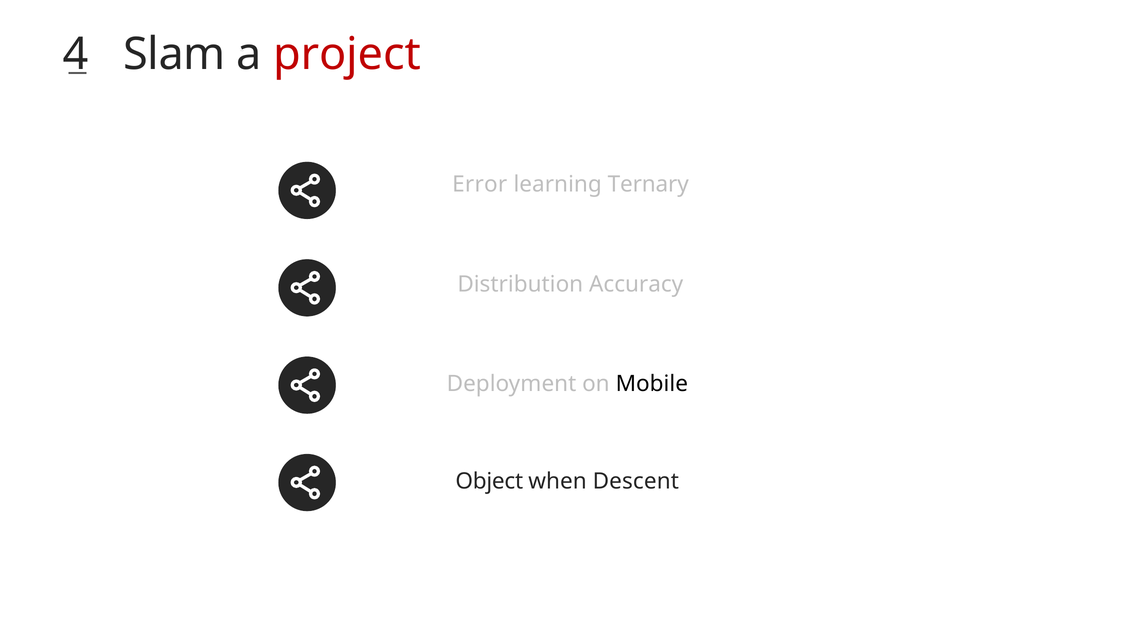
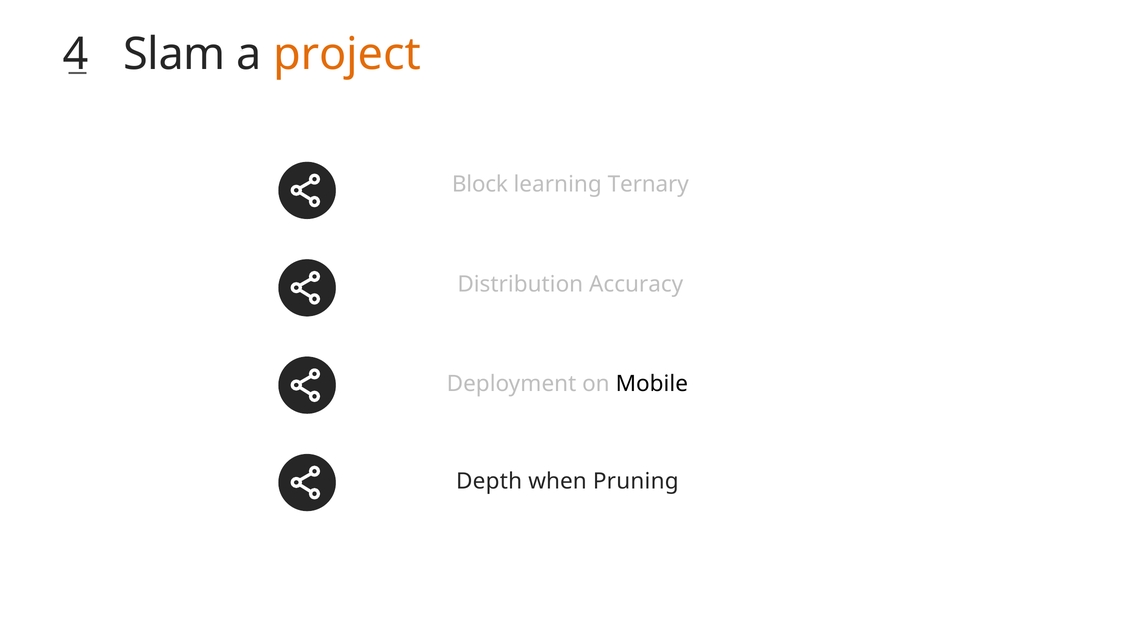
project at (347, 54) colour: red -> orange
Error: Error -> Block
Object: Object -> Depth
Descent: Descent -> Pruning
